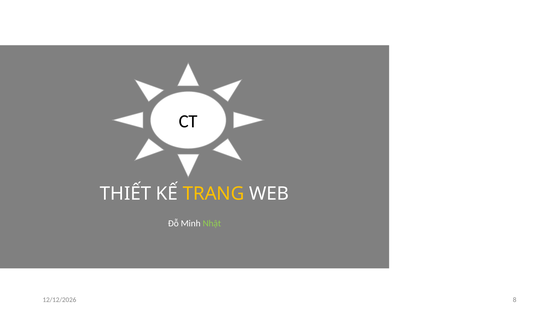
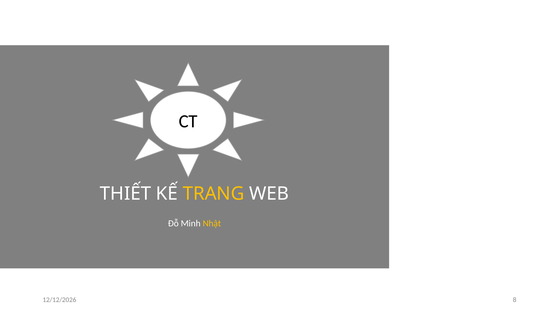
Nhật colour: light green -> yellow
